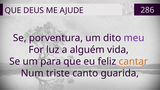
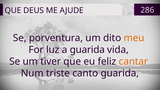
meu colour: purple -> orange
a alguém: alguém -> guarida
para: para -> tiver
